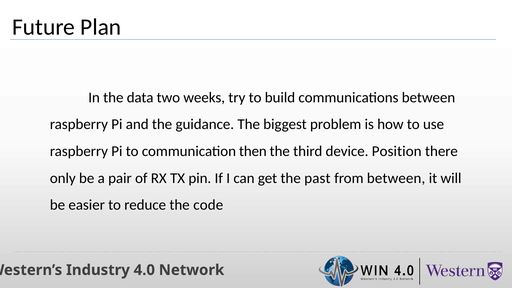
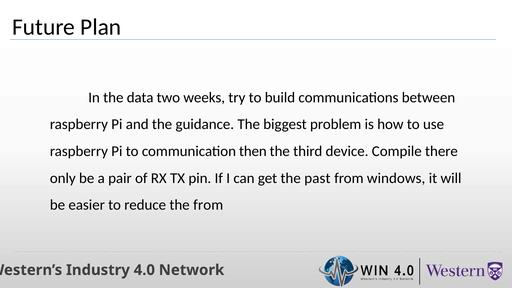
Position: Position -> Compile
from between: between -> windows
the code: code -> from
